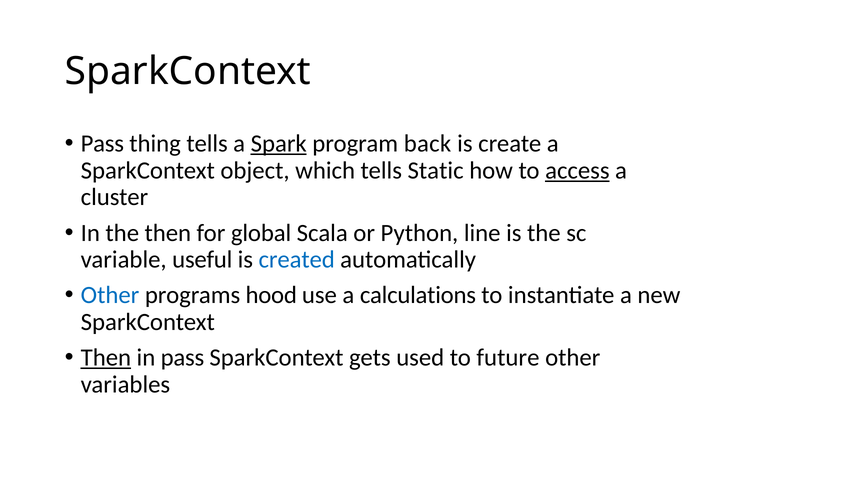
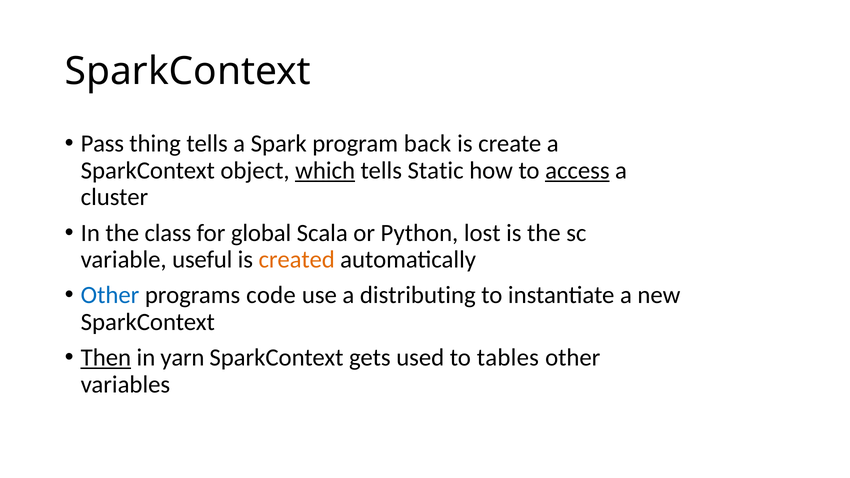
Spark underline: present -> none
which underline: none -> present
the then: then -> class
line: line -> lost
created colour: blue -> orange
hood: hood -> code
calculations: calculations -> distributing
in pass: pass -> yarn
future: future -> tables
